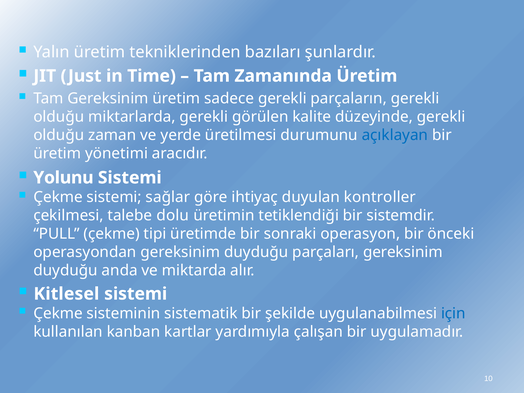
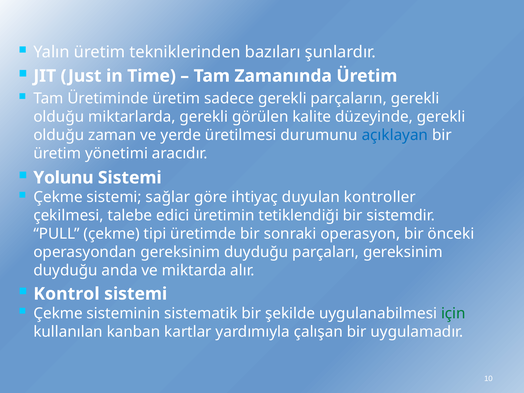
Tam Gereksinim: Gereksinim -> Üretiminde
dolu: dolu -> edici
Kitlesel: Kitlesel -> Kontrol
için colour: blue -> green
